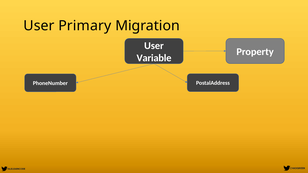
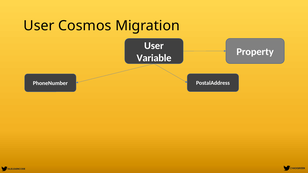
Primary: Primary -> Cosmos
